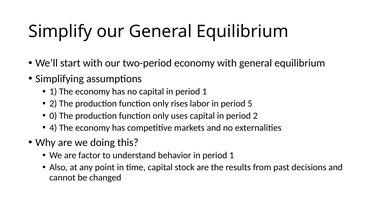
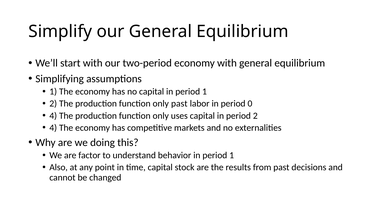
only rises: rises -> past
5: 5 -> 0
0 at (53, 116): 0 -> 4
